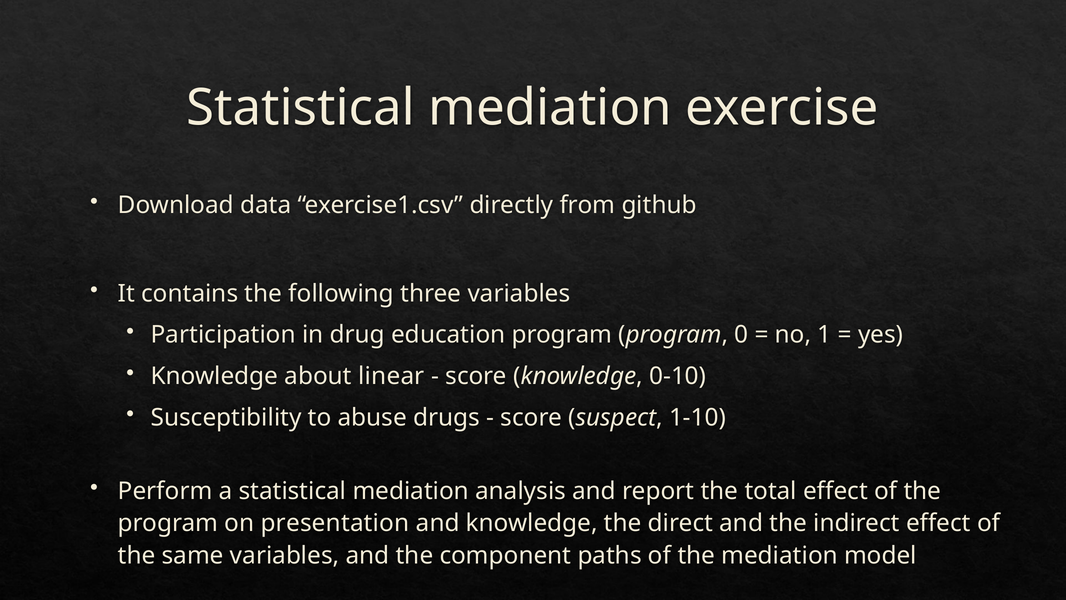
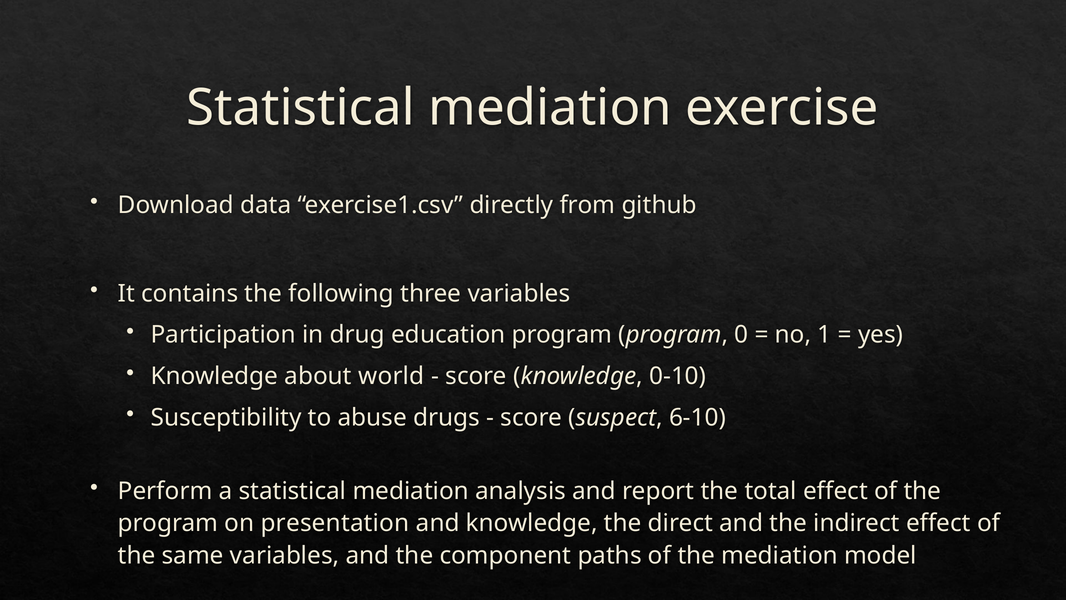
linear: linear -> world
1-10: 1-10 -> 6-10
